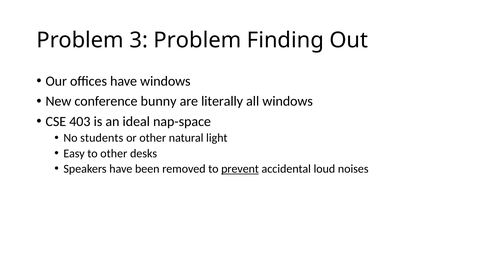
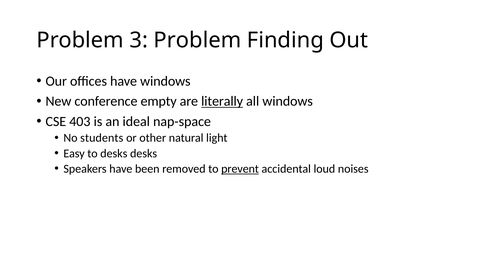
bunny: bunny -> empty
literally underline: none -> present
to other: other -> desks
